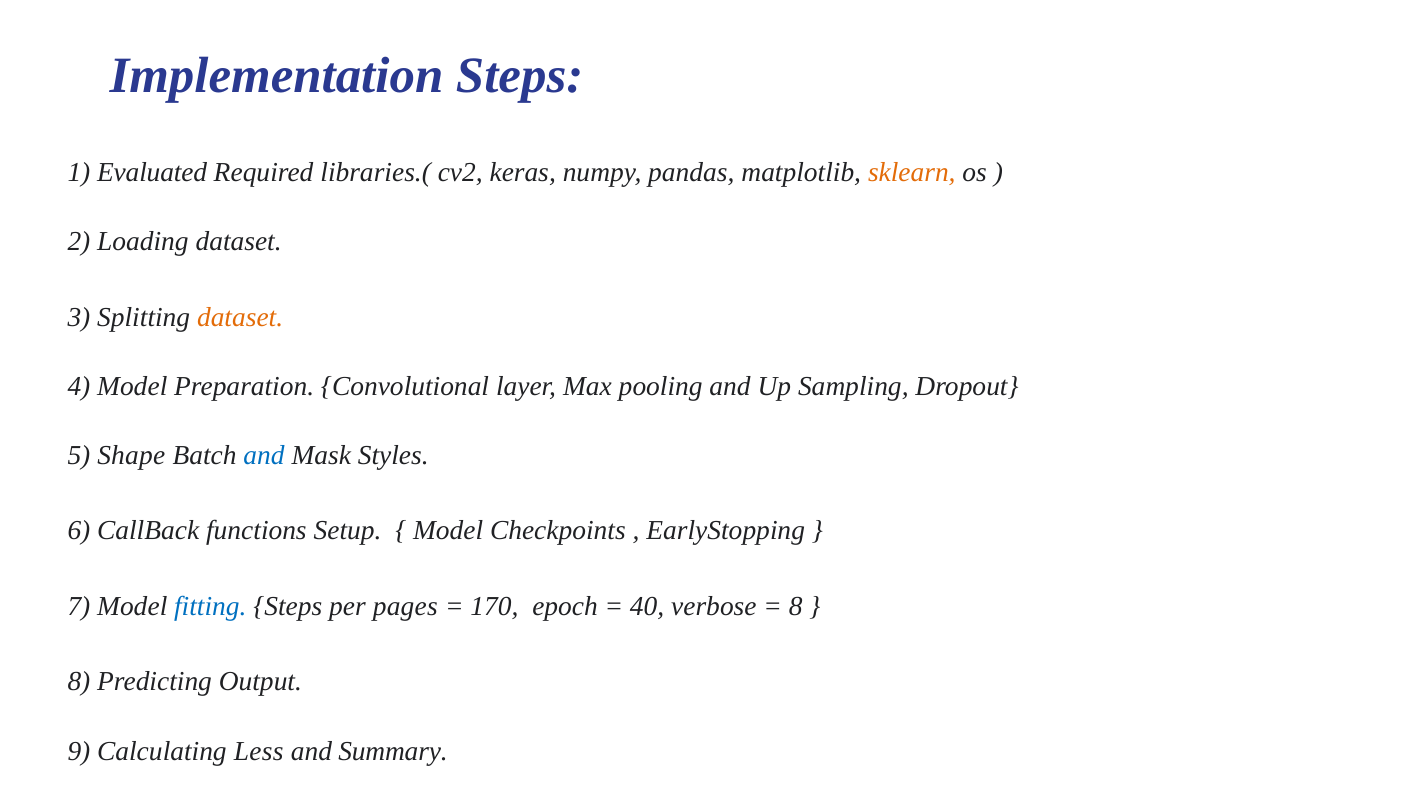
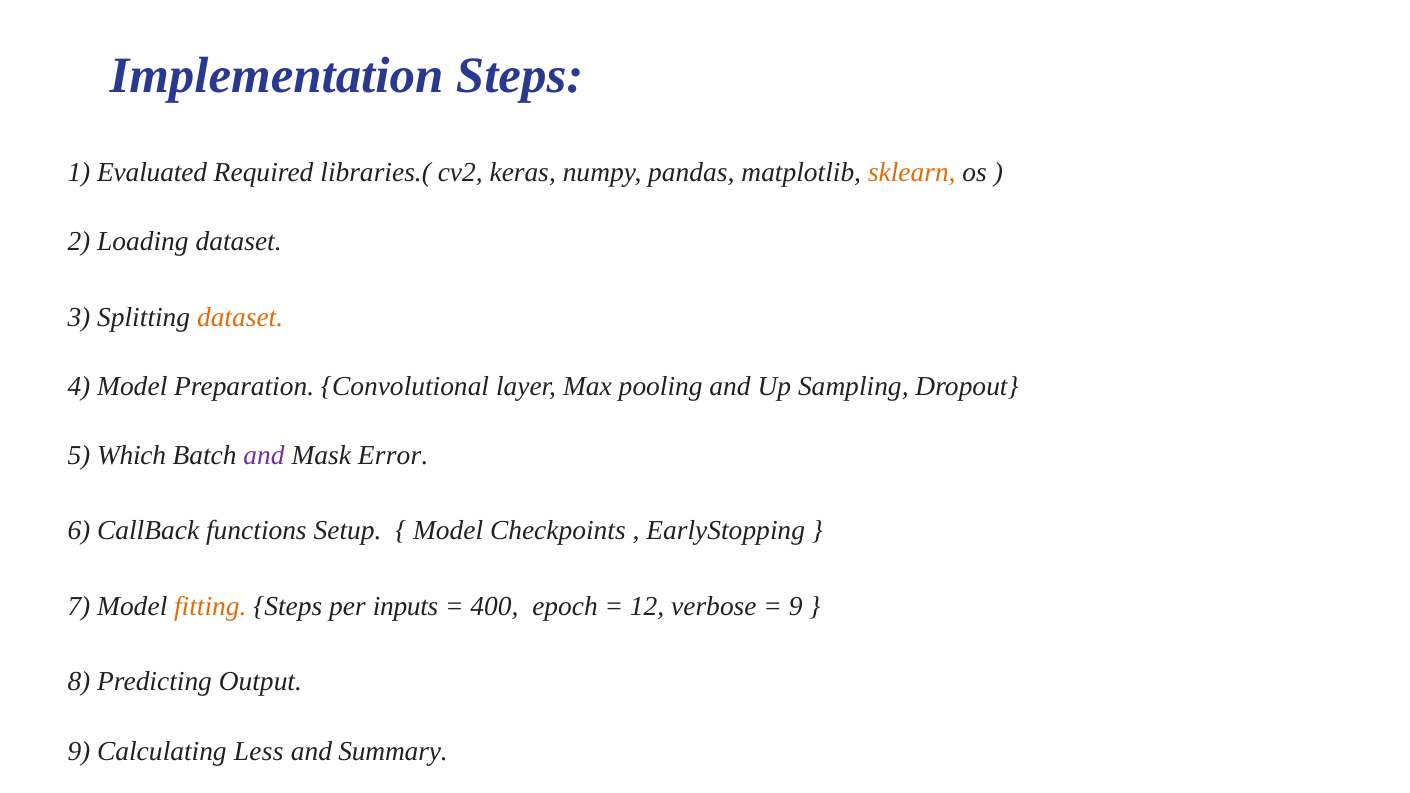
Shape: Shape -> Which
and at (264, 455) colour: blue -> purple
Styles: Styles -> Error
fitting colour: blue -> orange
pages: pages -> inputs
170: 170 -> 400
40: 40 -> 12
8 at (796, 606): 8 -> 9
